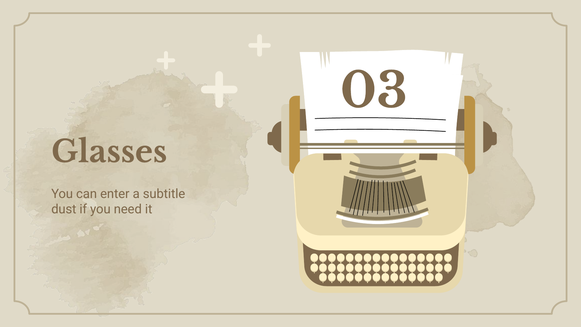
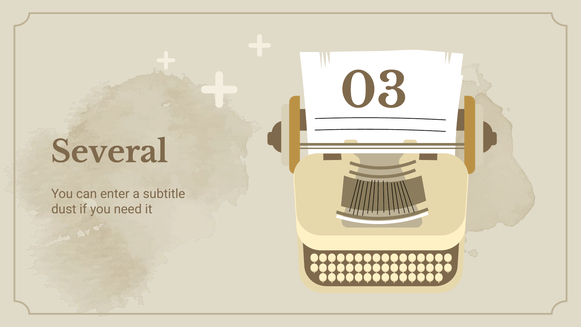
Glasses: Glasses -> Several
